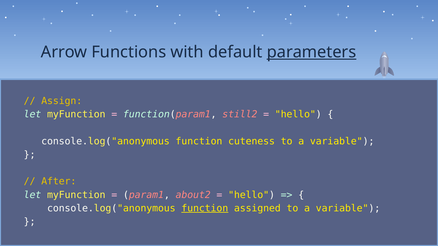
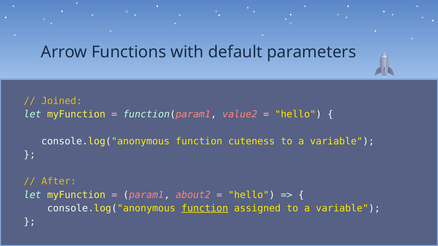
parameters underline: present -> none
Assign: Assign -> Joined
still2: still2 -> value2
